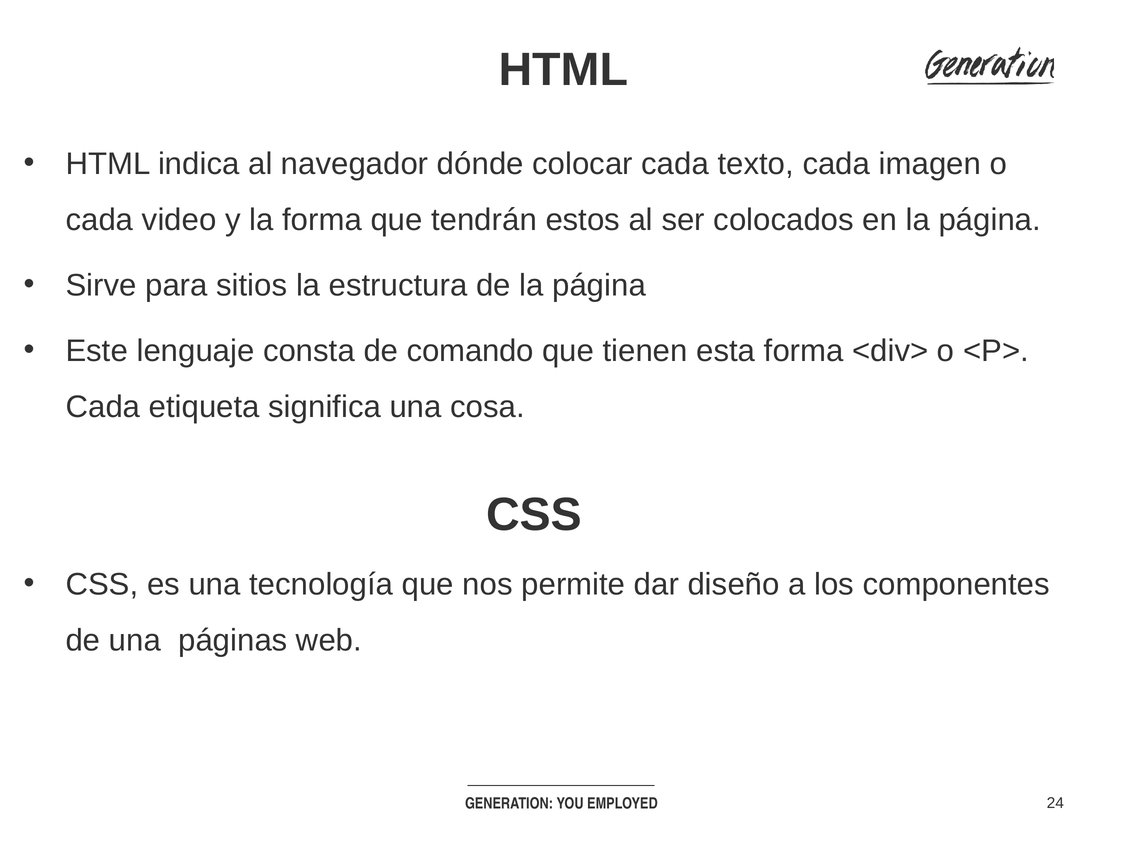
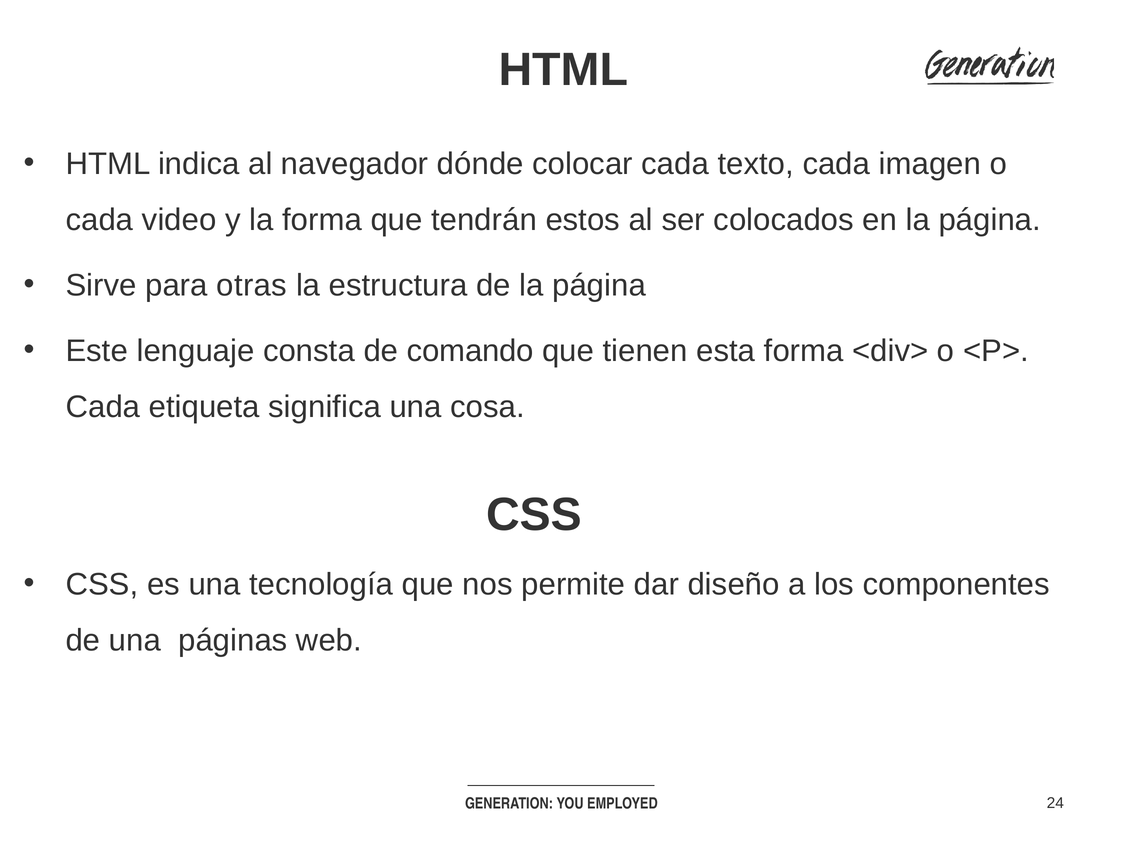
sitios: sitios -> otras
